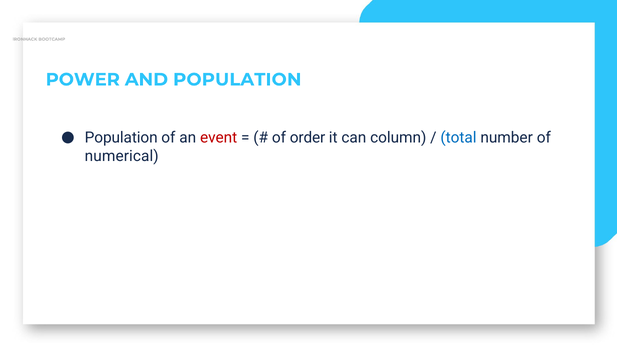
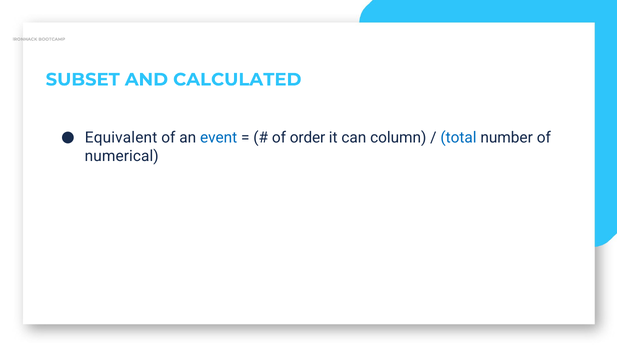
POWER: POWER -> SUBSET
AND POPULATION: POPULATION -> CALCULATED
Population at (121, 138): Population -> Equivalent
event colour: red -> blue
